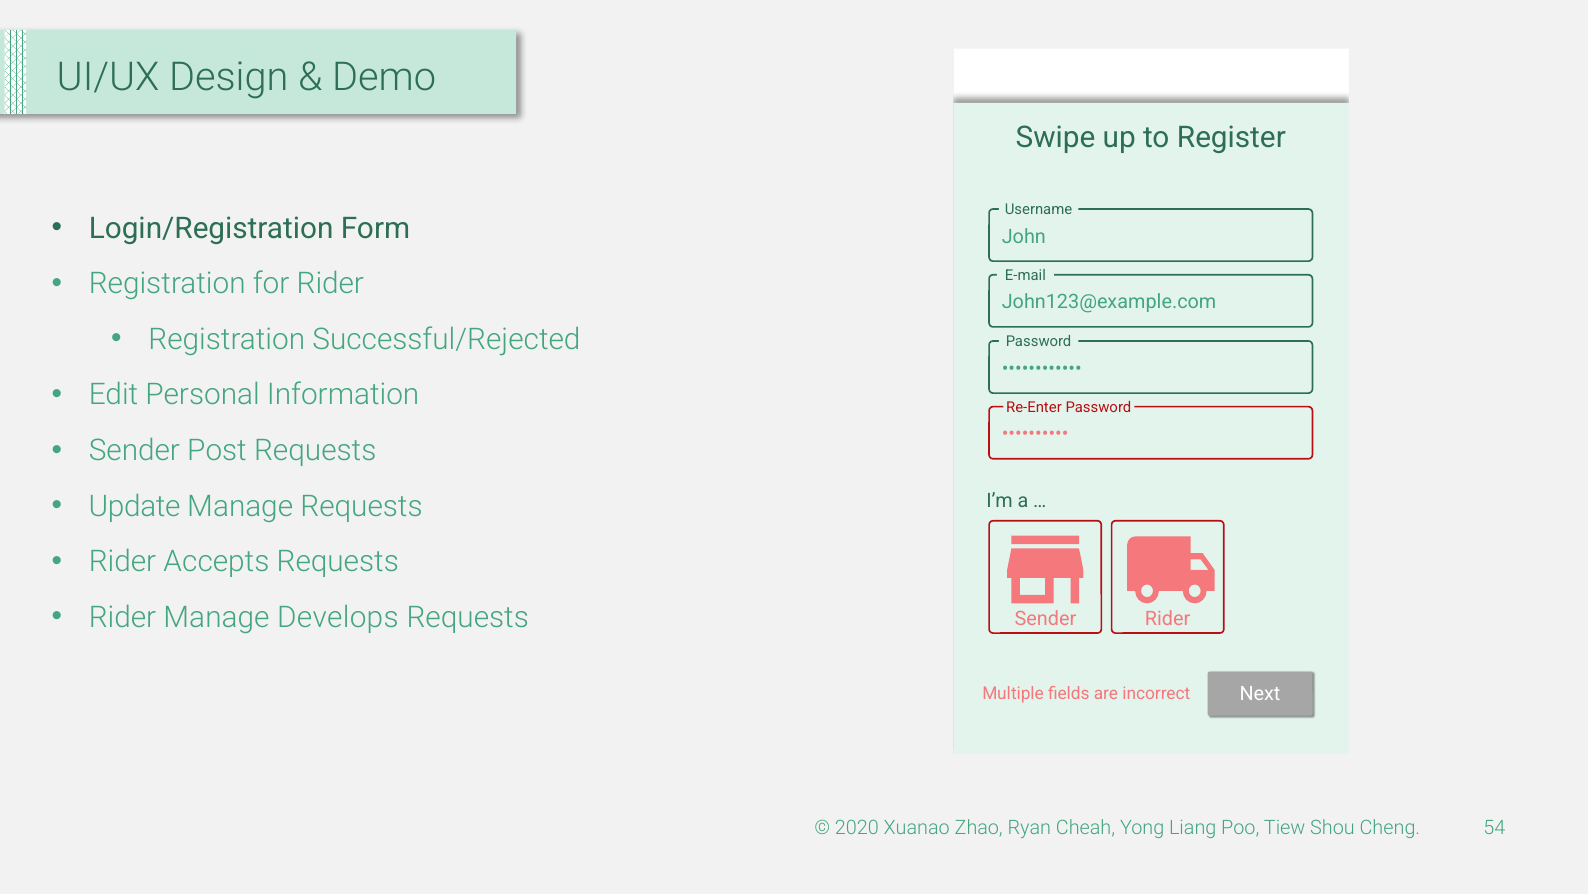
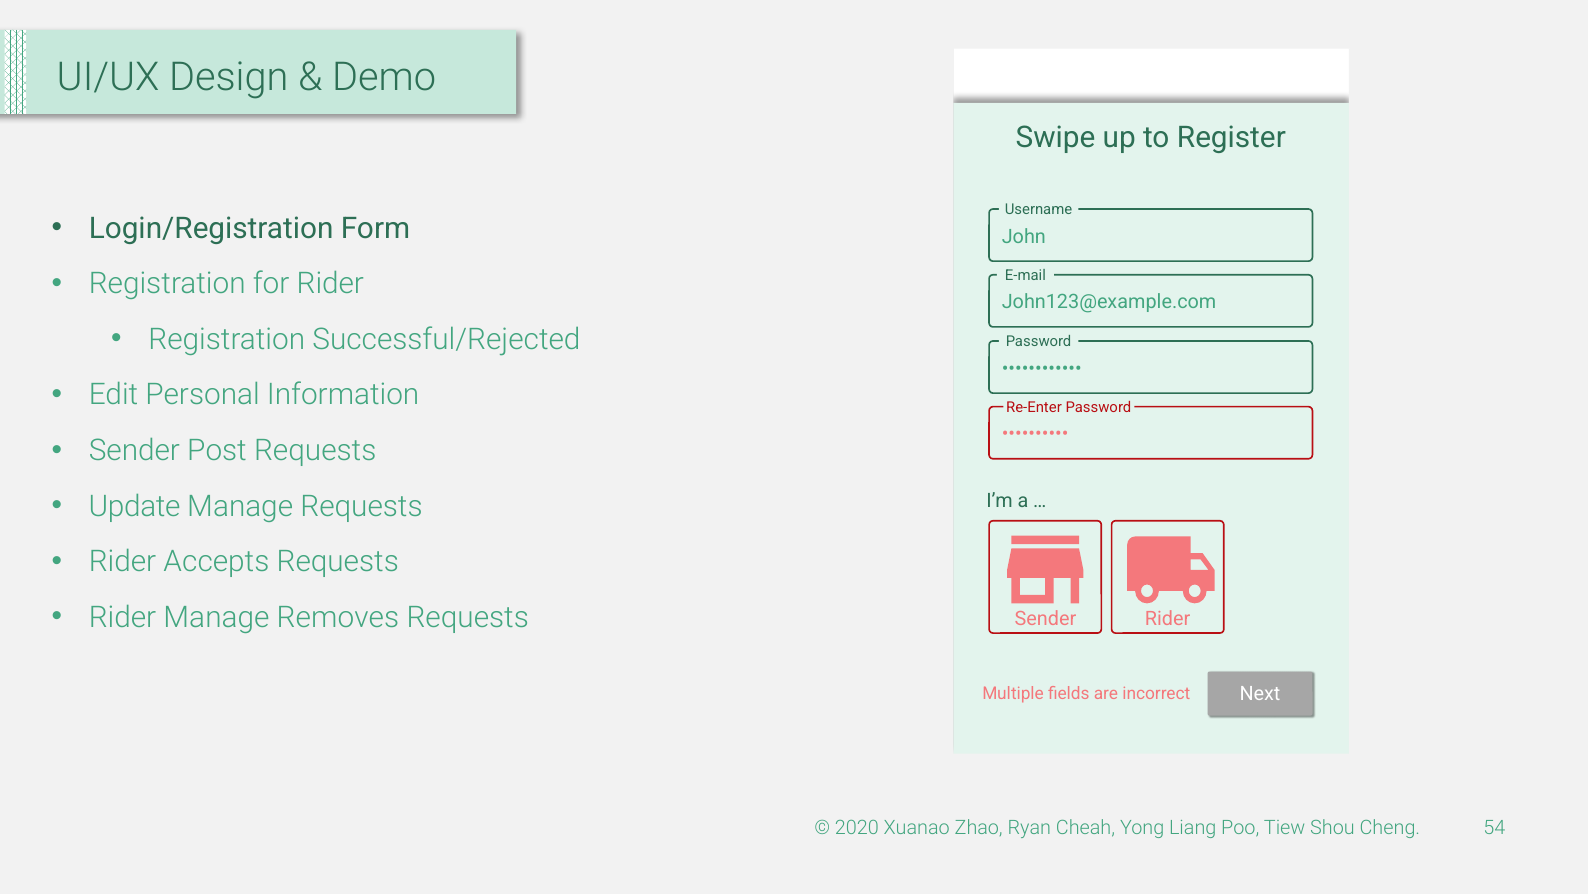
Develops: Develops -> Removes
